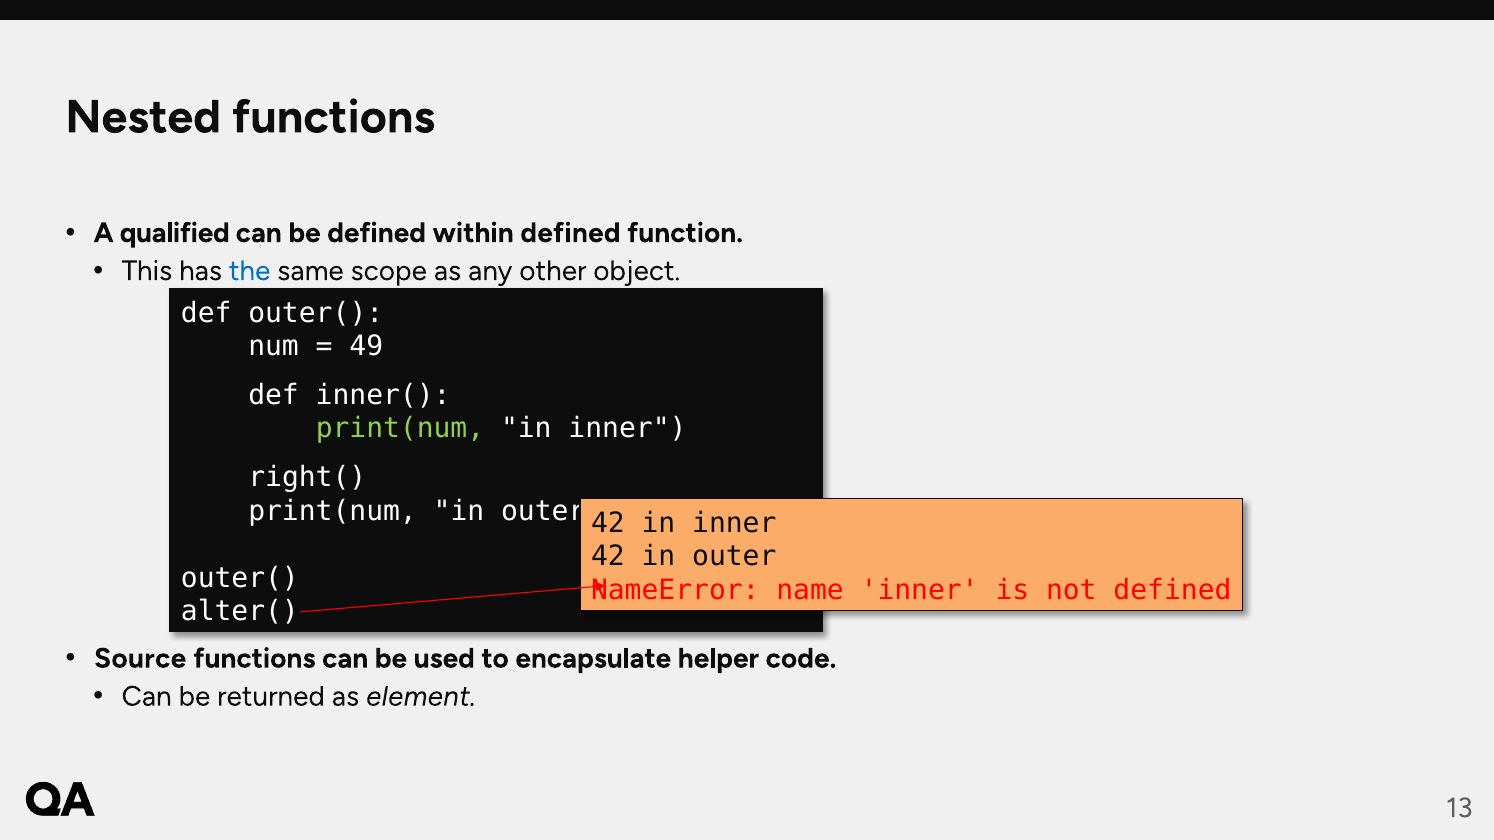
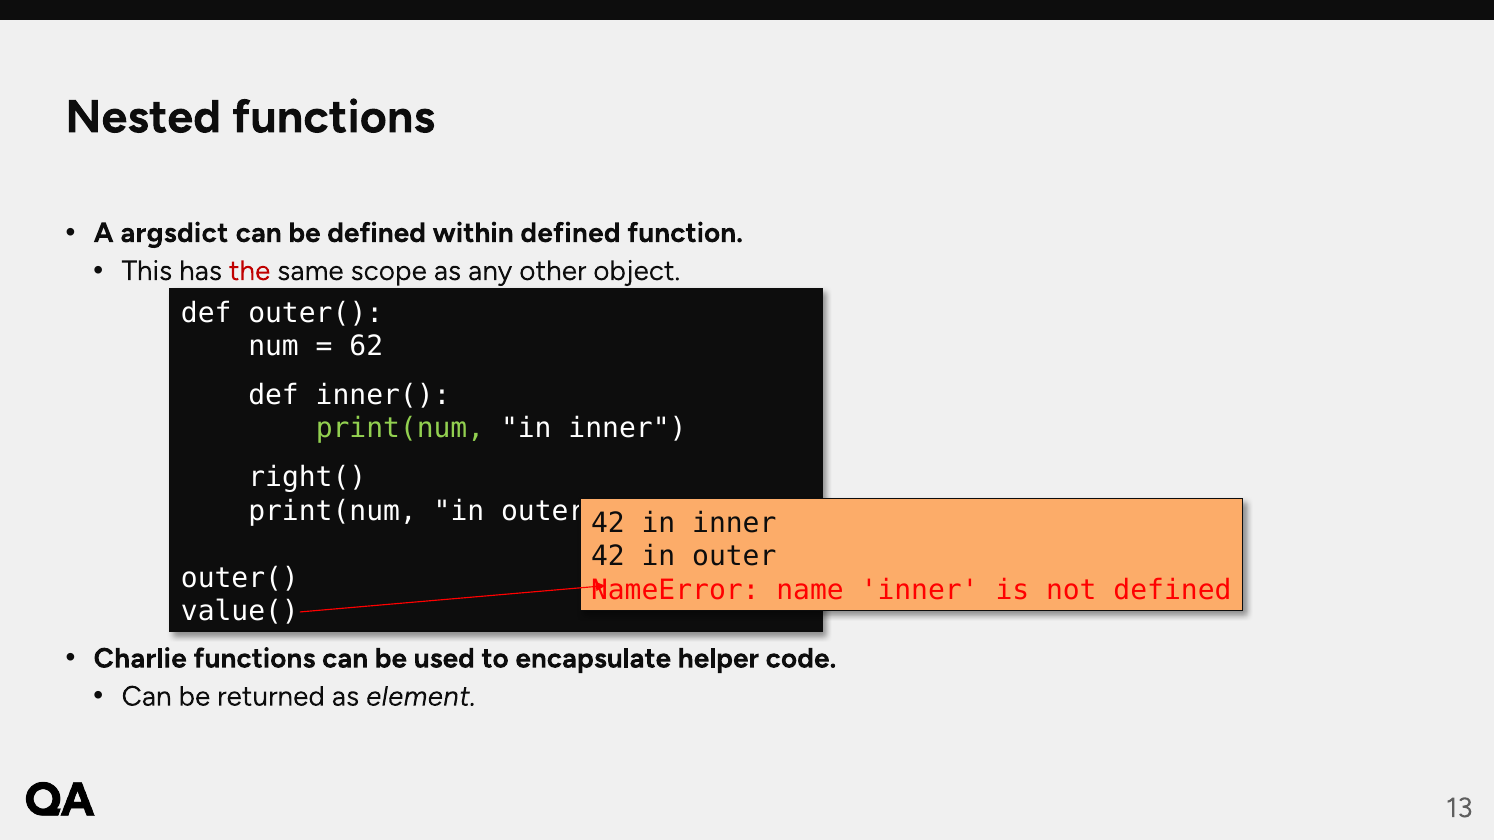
qualified: qualified -> argsdict
the colour: blue -> red
49: 49 -> 62
alter(: alter( -> value(
Source: Source -> Charlie
